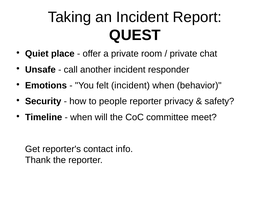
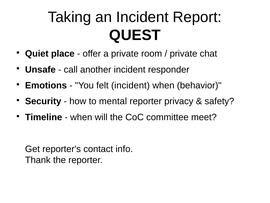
people: people -> mental
